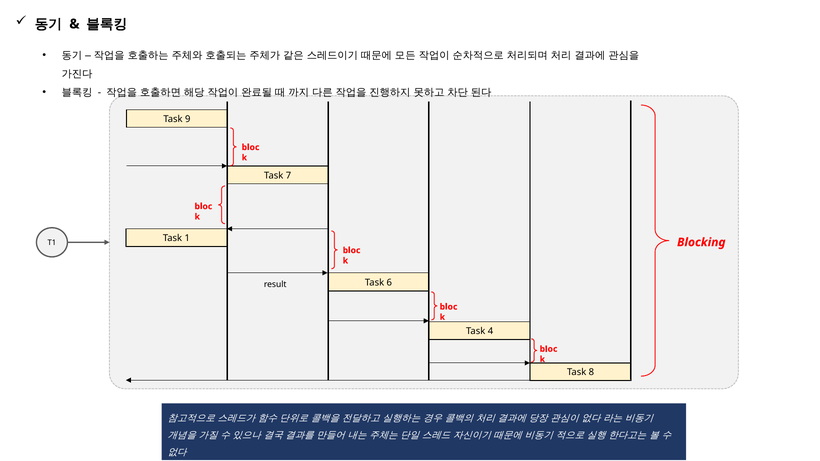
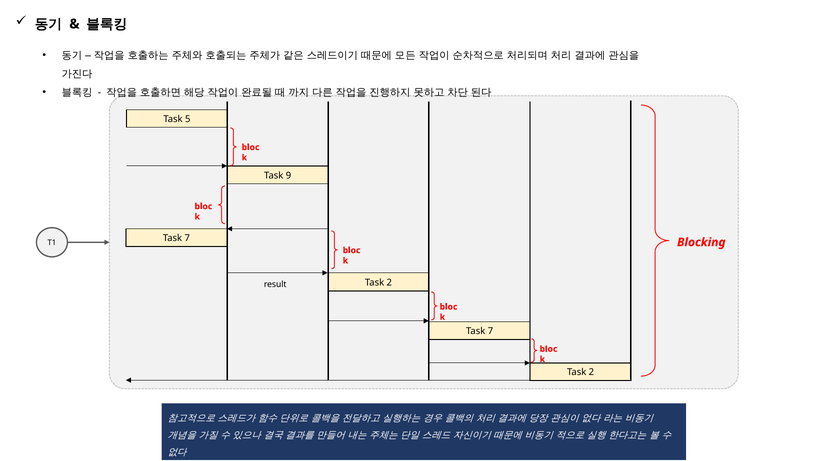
9: 9 -> 5
7: 7 -> 9
1 at (187, 238): 1 -> 7
6 at (389, 283): 6 -> 2
4 at (490, 331): 4 -> 7
8 at (591, 373): 8 -> 2
